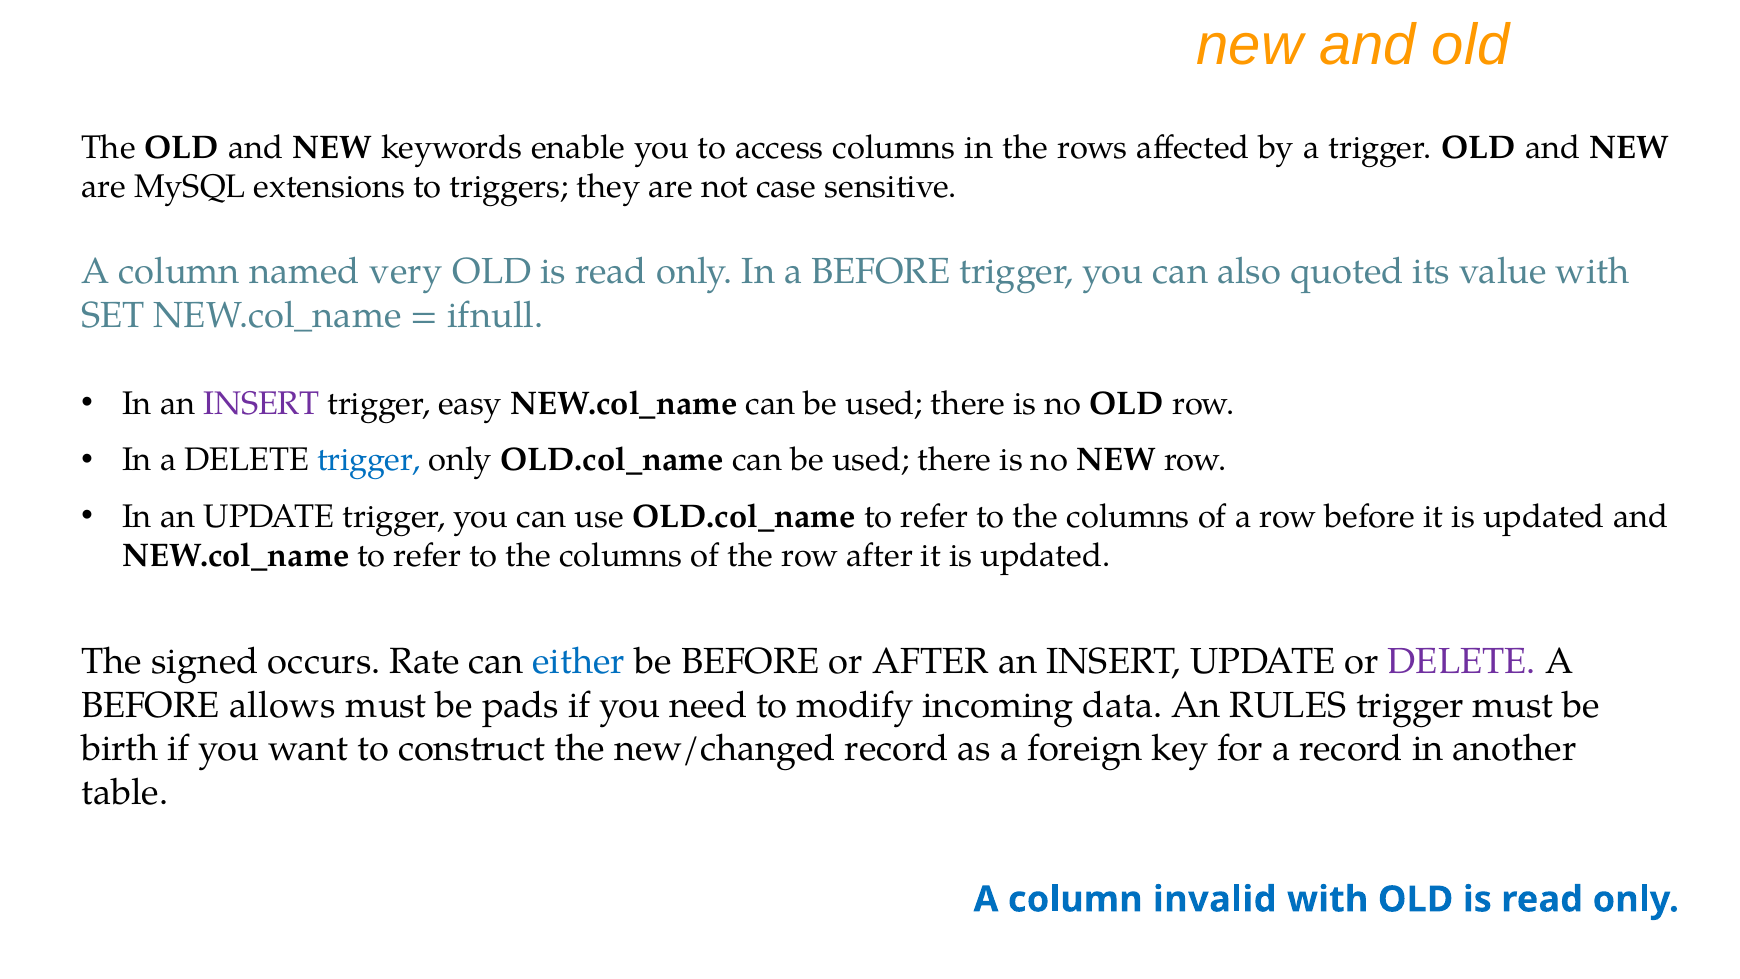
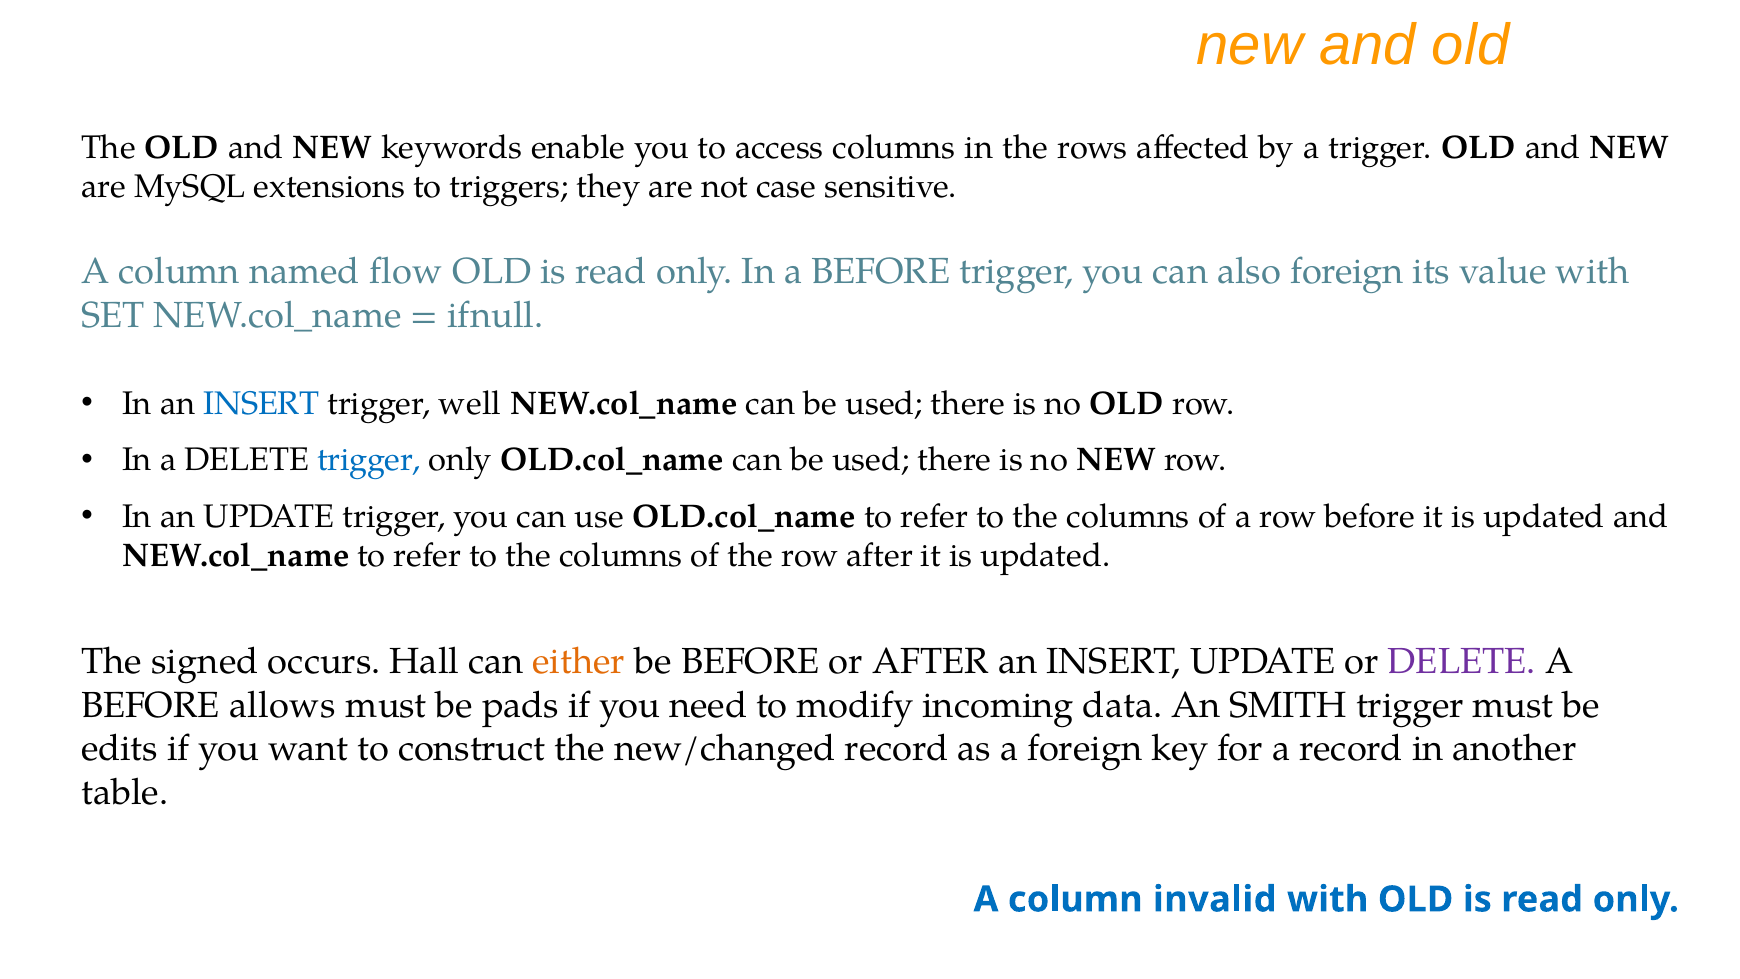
very: very -> flow
also quoted: quoted -> foreign
INSERT at (262, 404) colour: purple -> blue
easy: easy -> well
Rate: Rate -> Hall
either colour: blue -> orange
RULES: RULES -> SMITH
birth: birth -> edits
